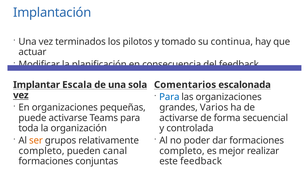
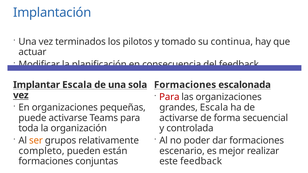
Comentarios at (185, 85): Comentarios -> Formaciones
Para at (169, 97) colour: blue -> red
grandes Varios: Varios -> Escala
canal: canal -> están
completo at (182, 151): completo -> escenario
